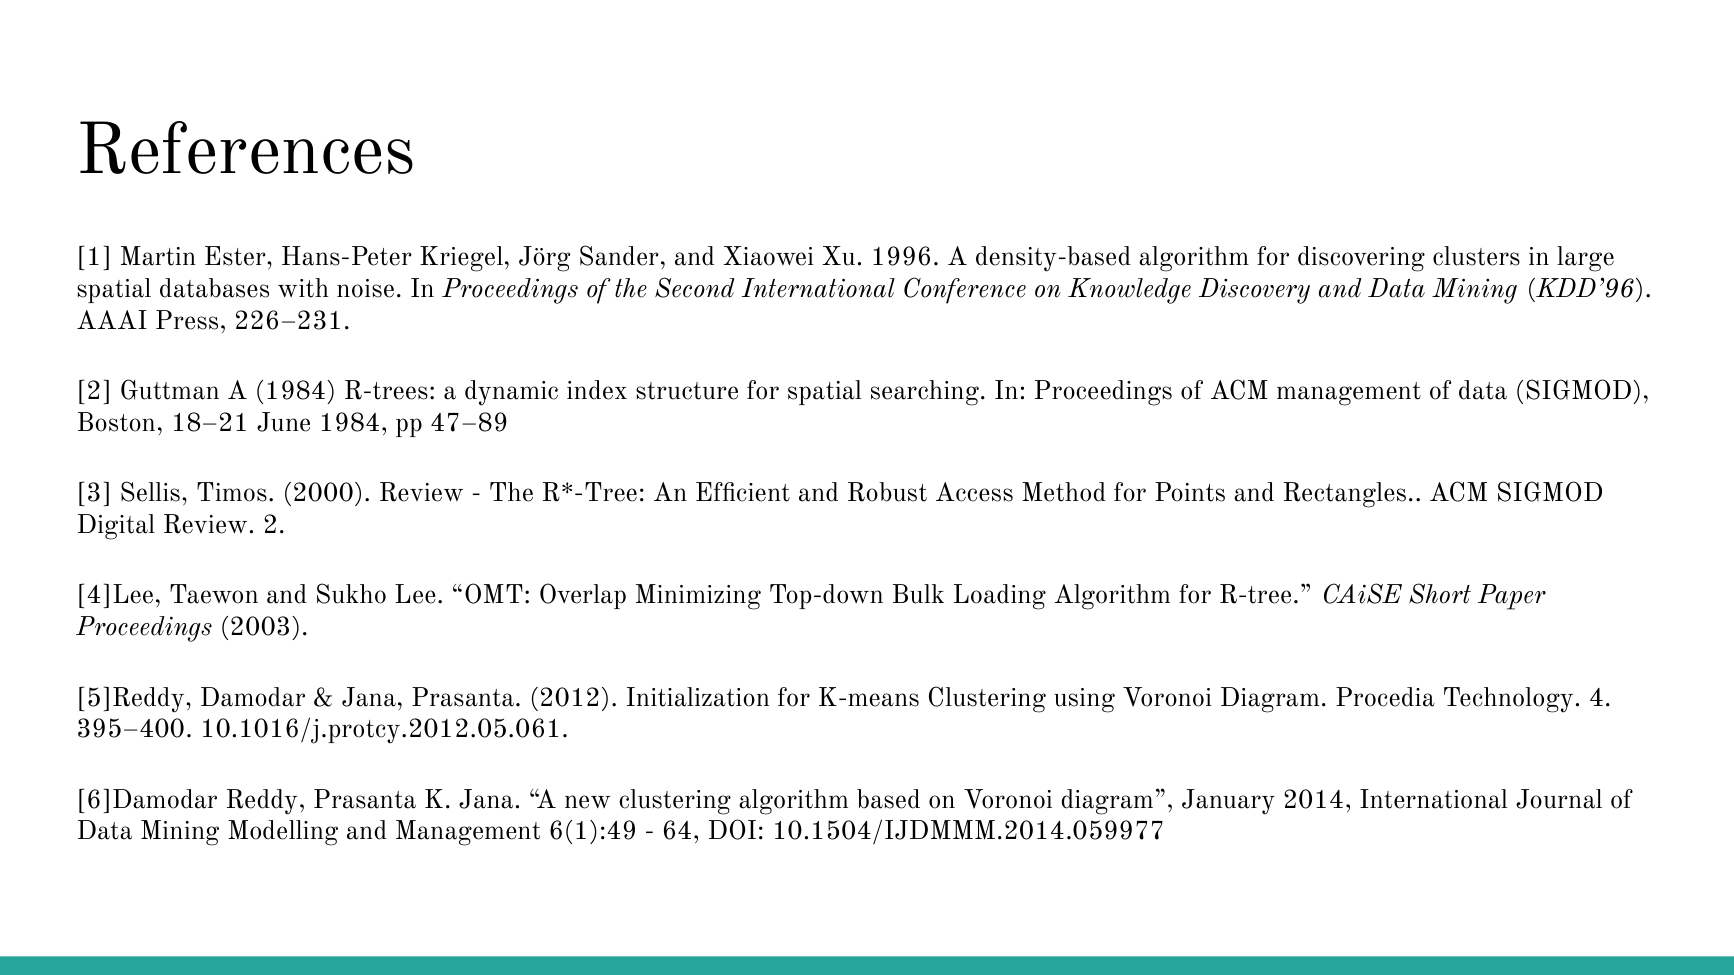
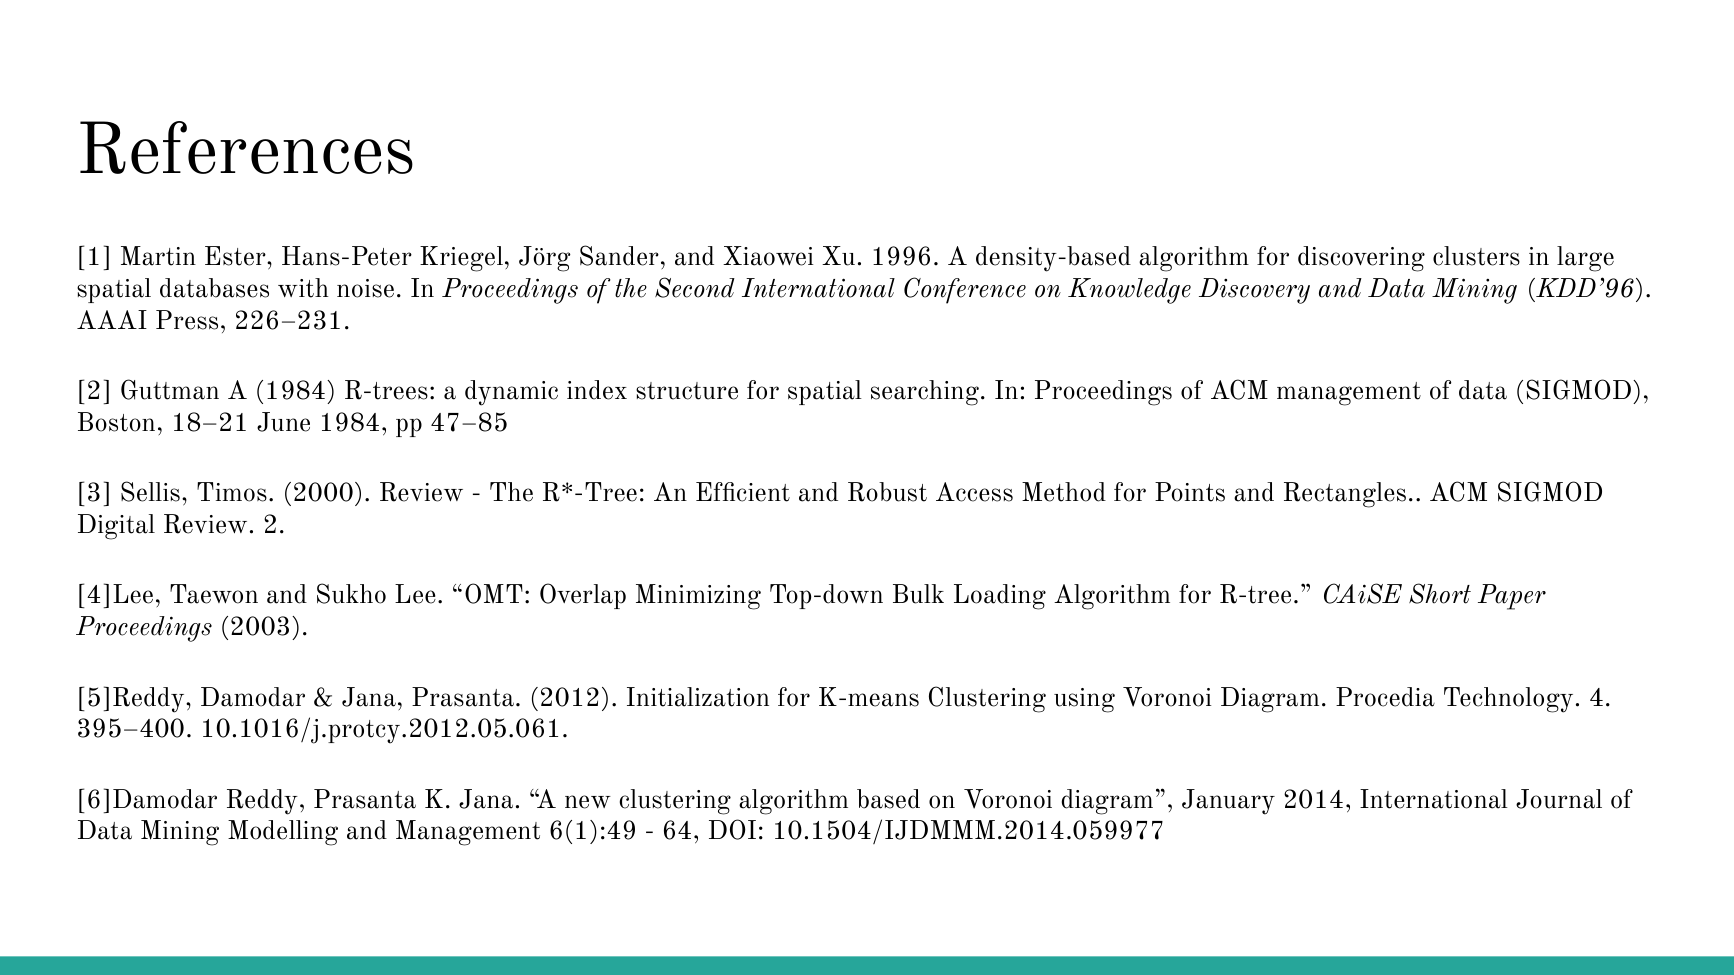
47–89: 47–89 -> 47–85
